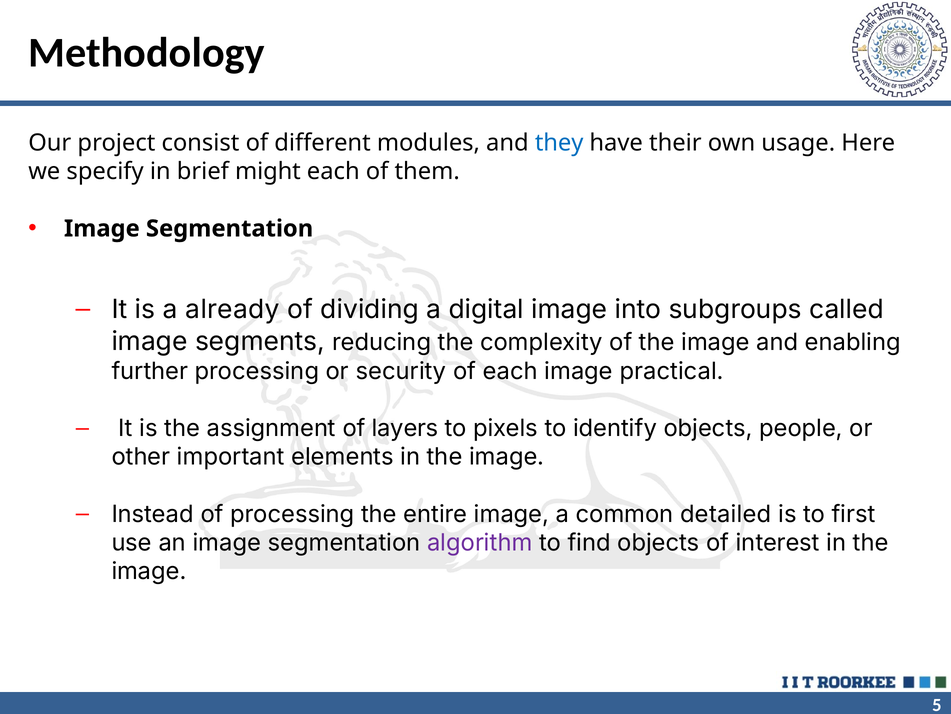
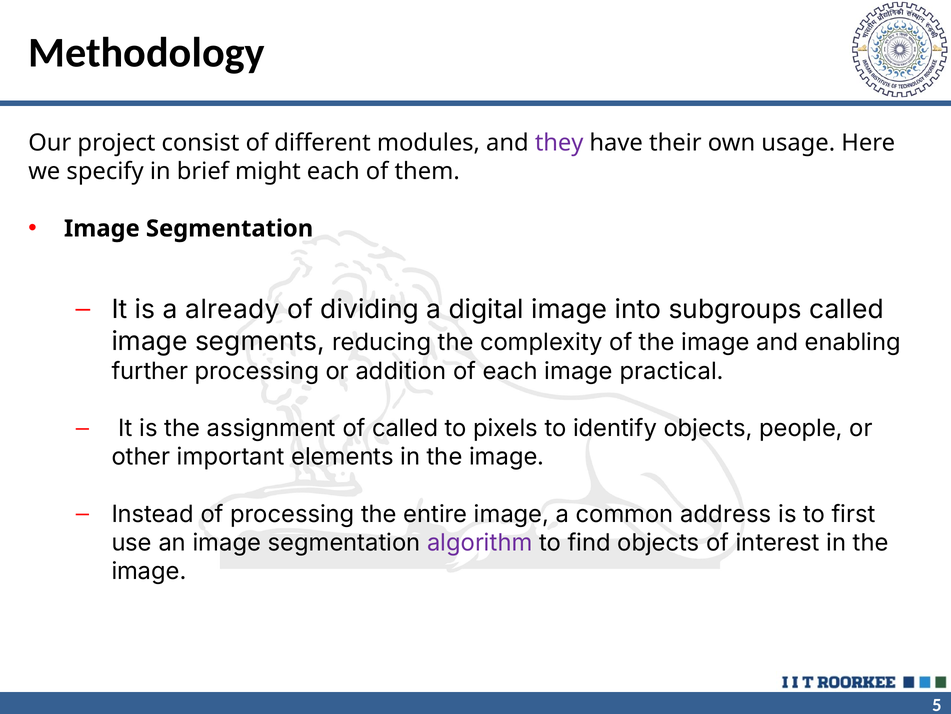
they colour: blue -> purple
security: security -> addition
of layers: layers -> called
detailed: detailed -> address
